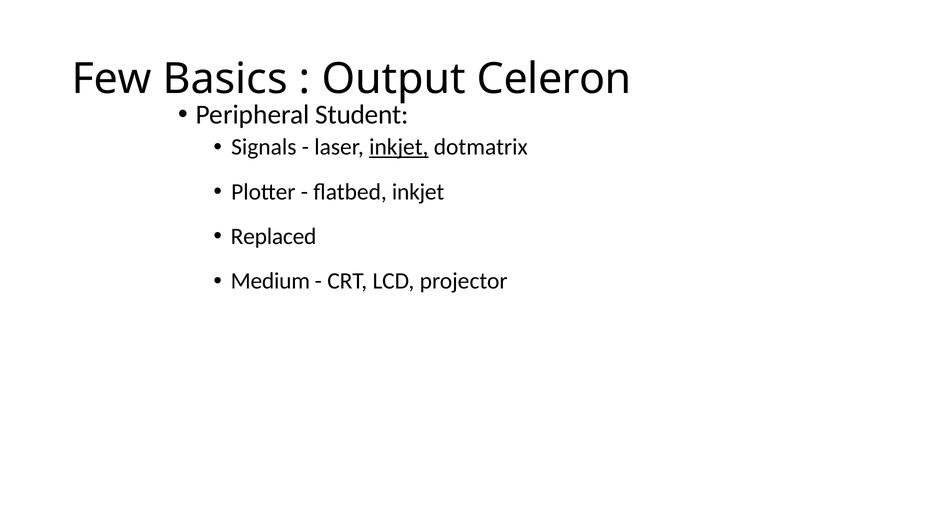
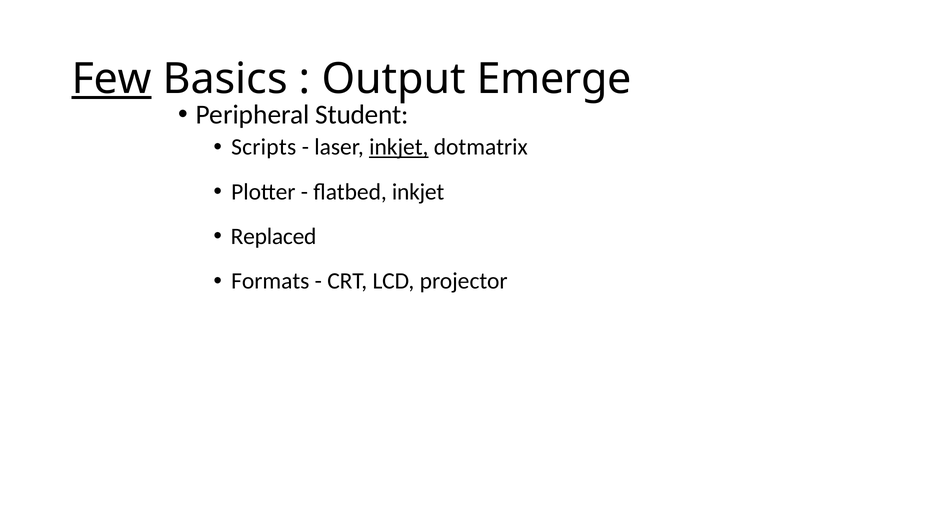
Few underline: none -> present
Celeron: Celeron -> Emerge
Signals: Signals -> Scripts
Medium: Medium -> Formats
